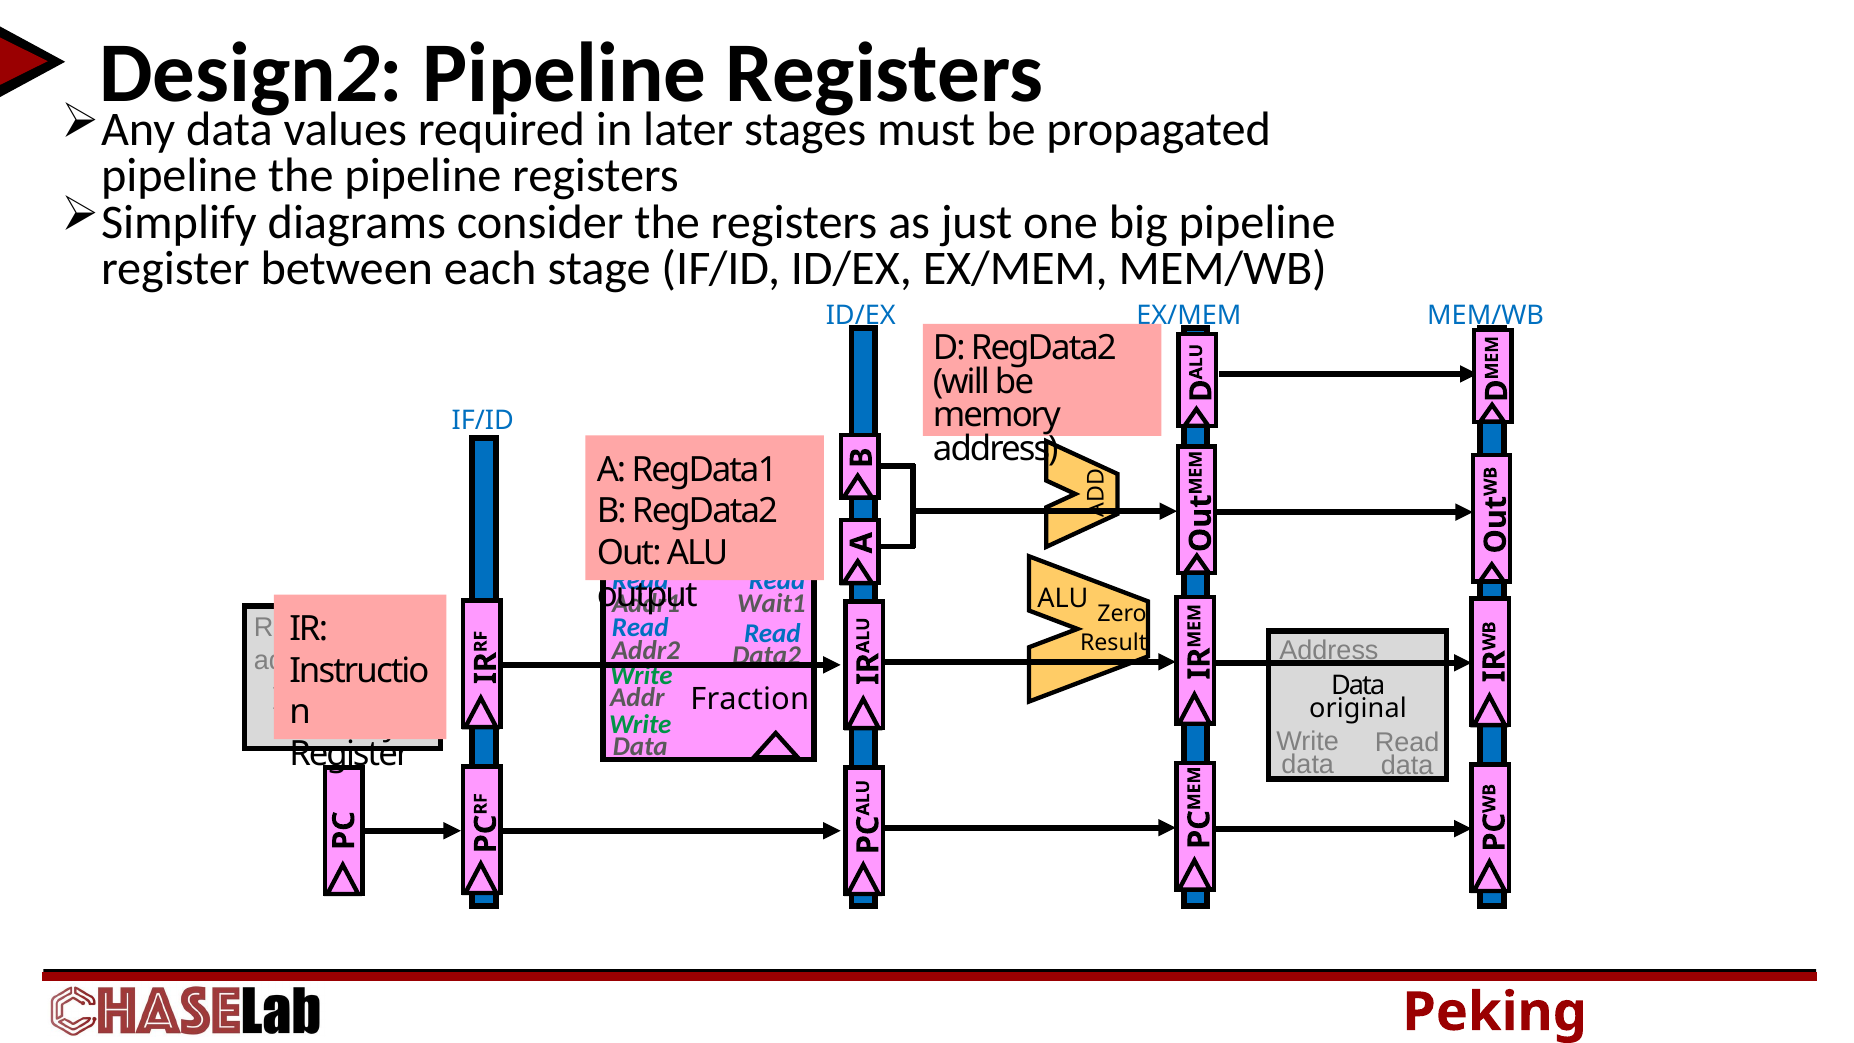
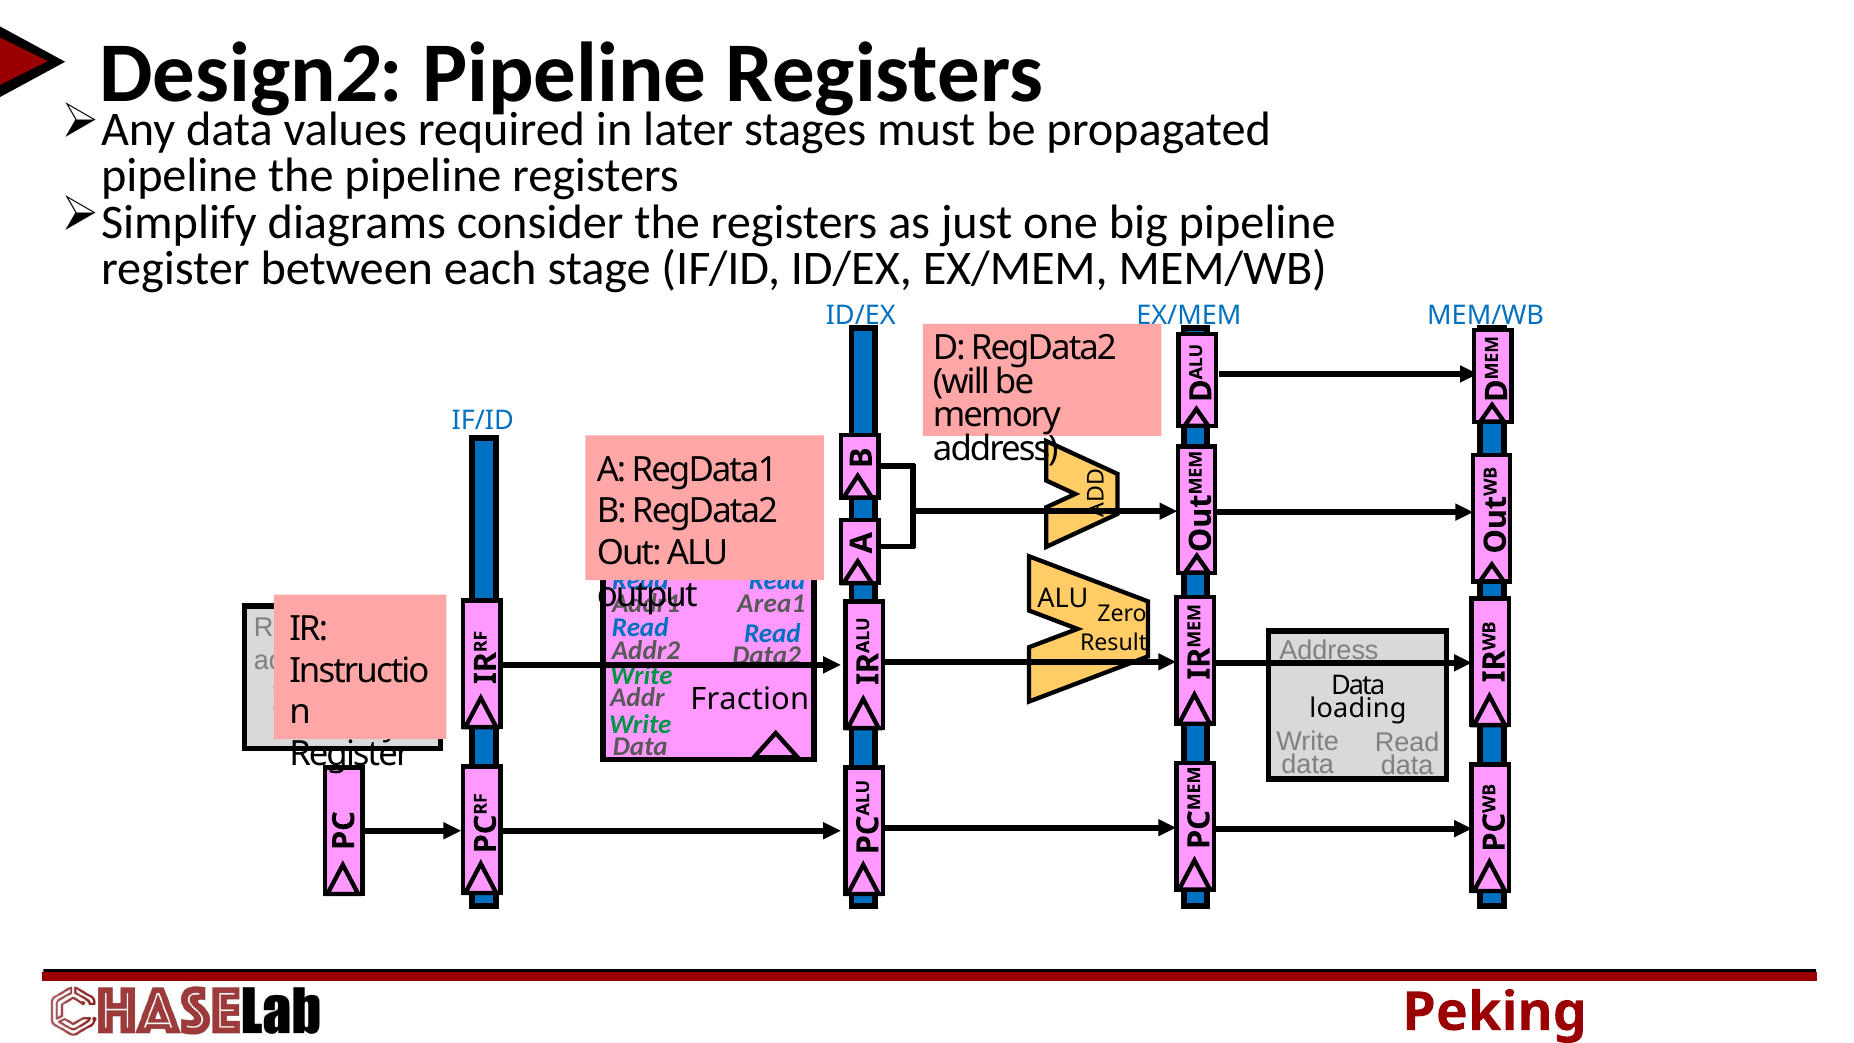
Wait1: Wait1 -> Area1
original: original -> loading
